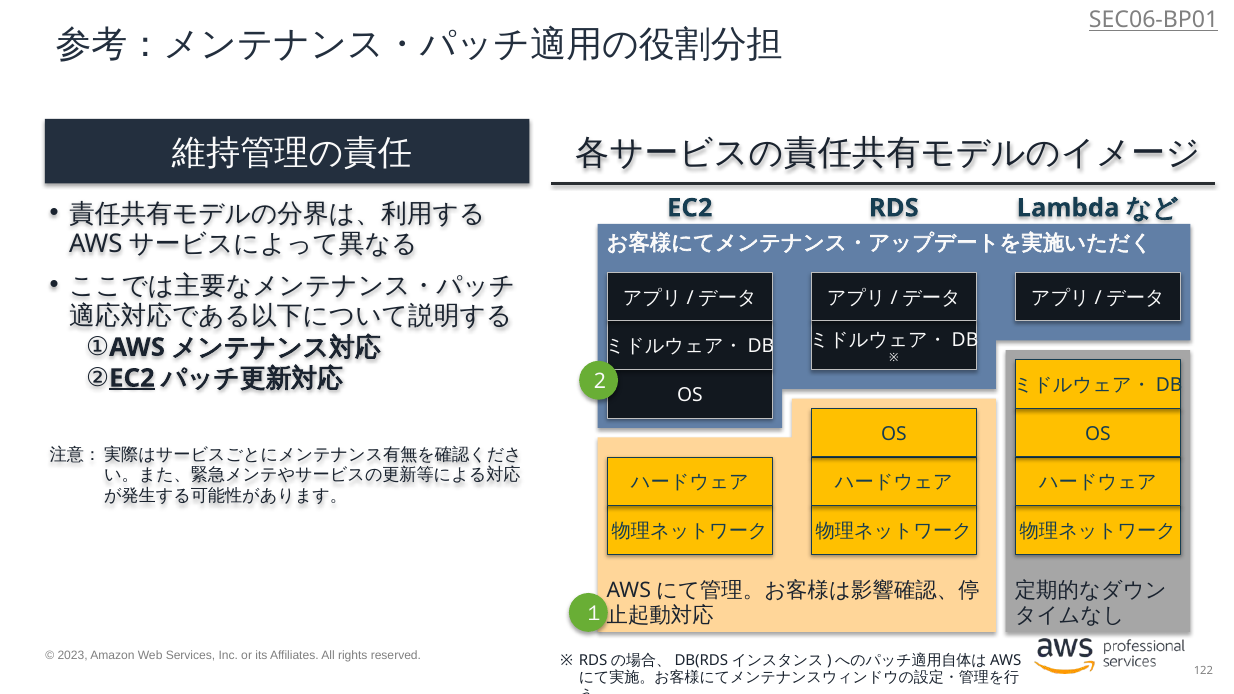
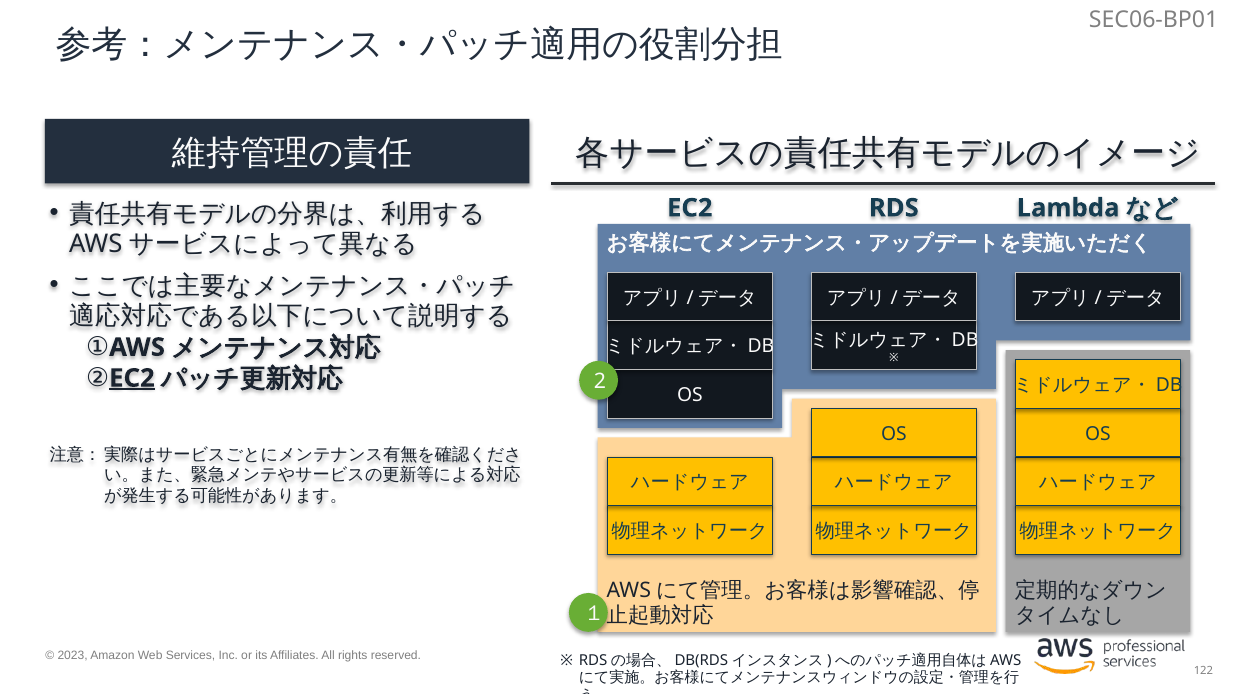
SEC06-BP01 underline: present -> none
